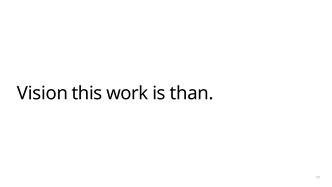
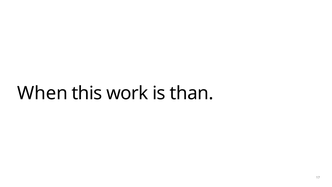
Vision: Vision -> When
